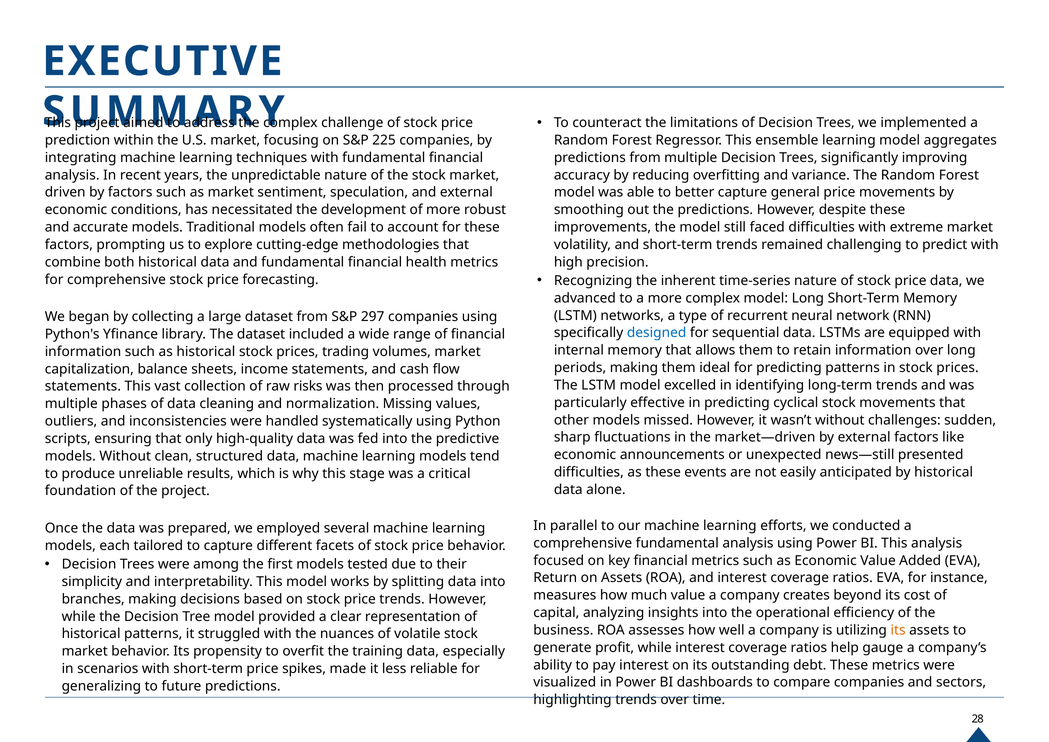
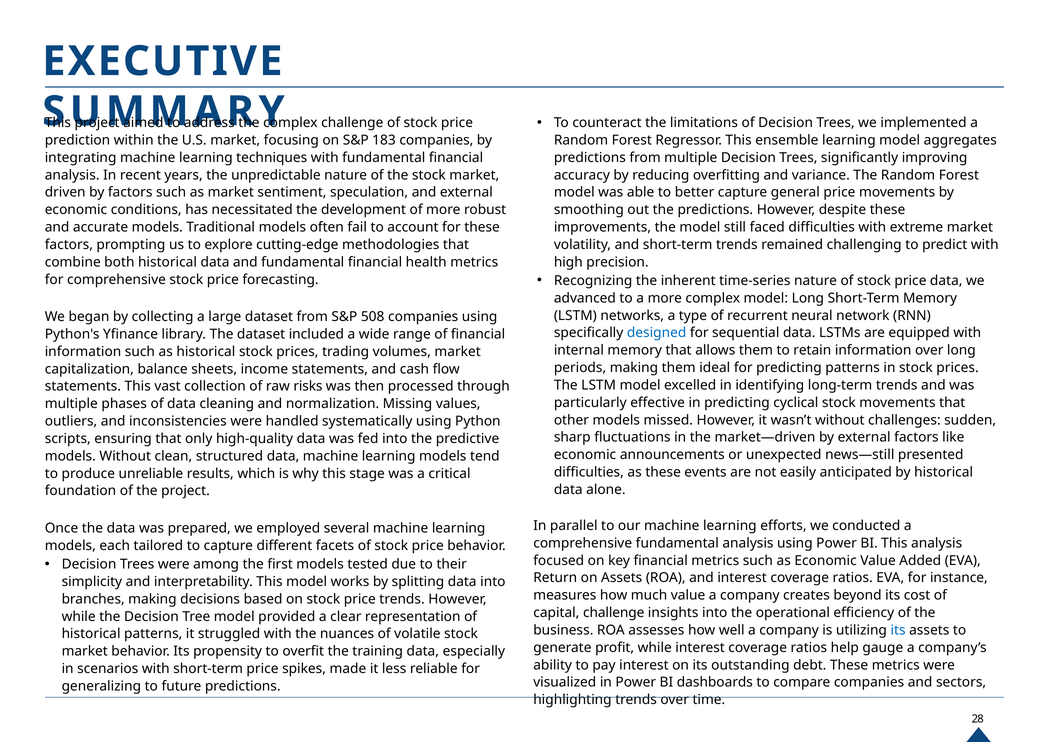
225: 225 -> 183
297: 297 -> 508
capital analyzing: analyzing -> challenge
its at (898, 630) colour: orange -> blue
